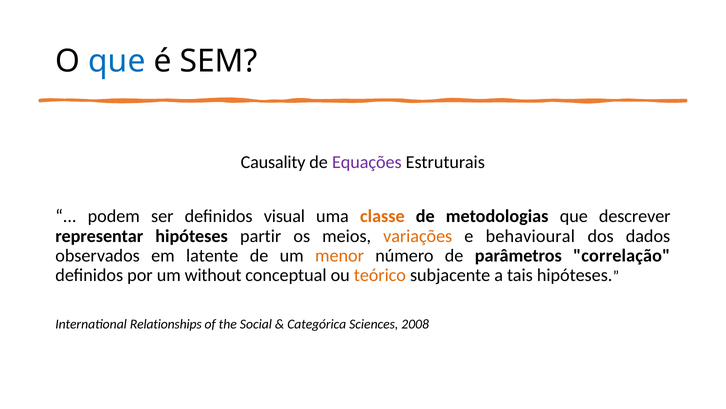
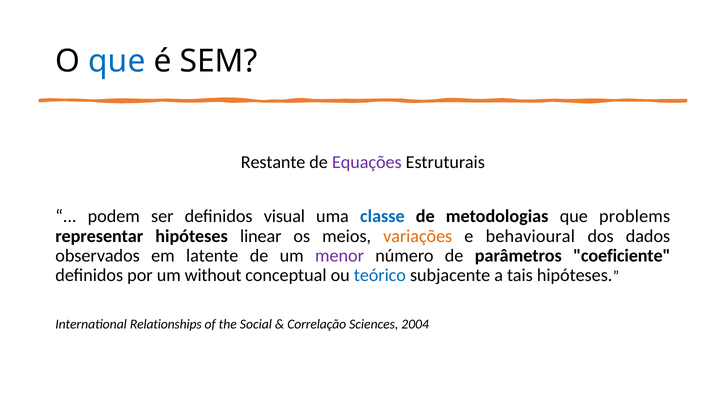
Causality: Causality -> Restante
classe colour: orange -> blue
descrever: descrever -> problems
partir: partir -> linear
menor colour: orange -> purple
correlação: correlação -> coeficiente
teórico colour: orange -> blue
Categórica: Categórica -> Correlação
2008: 2008 -> 2004
